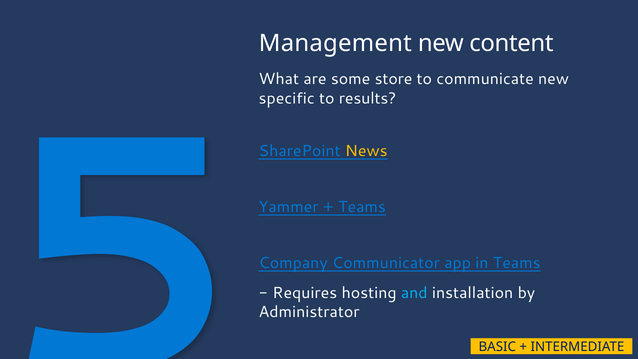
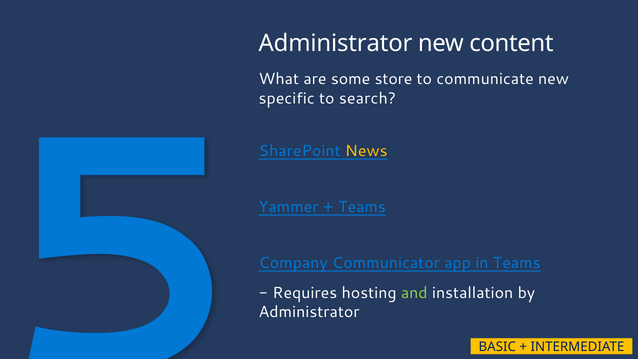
Management at (335, 43): Management -> Administrator
results: results -> search
and colour: light blue -> light green
